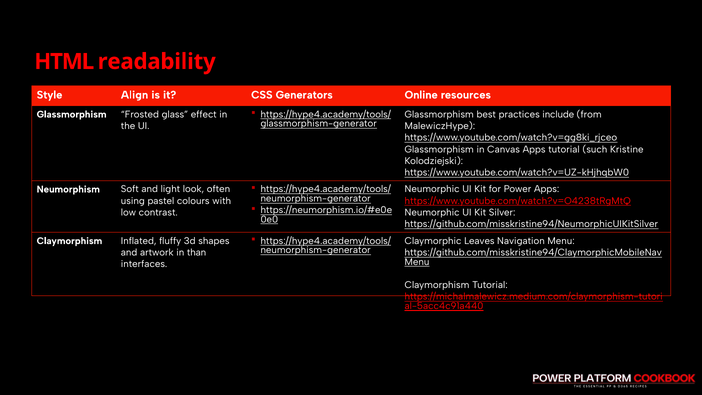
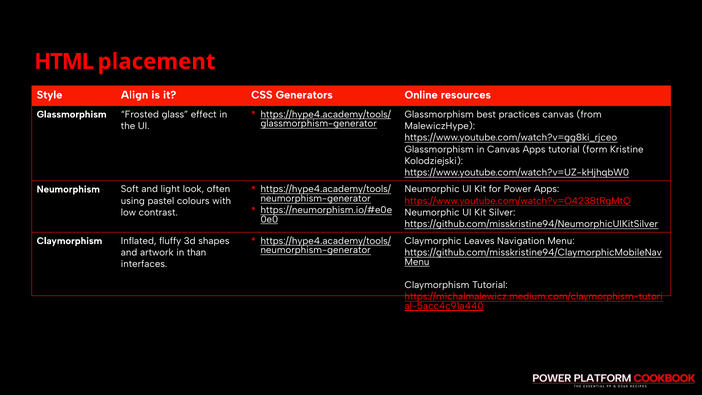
readability: readability -> placement
practices include: include -> canvas
such: such -> form
